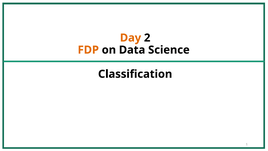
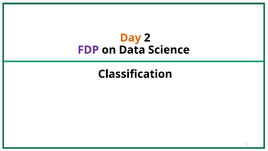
FDP colour: orange -> purple
